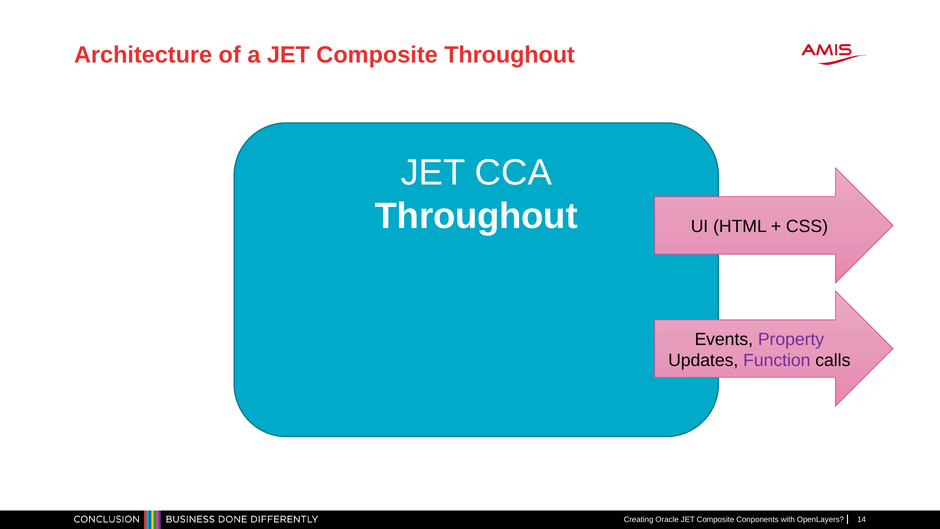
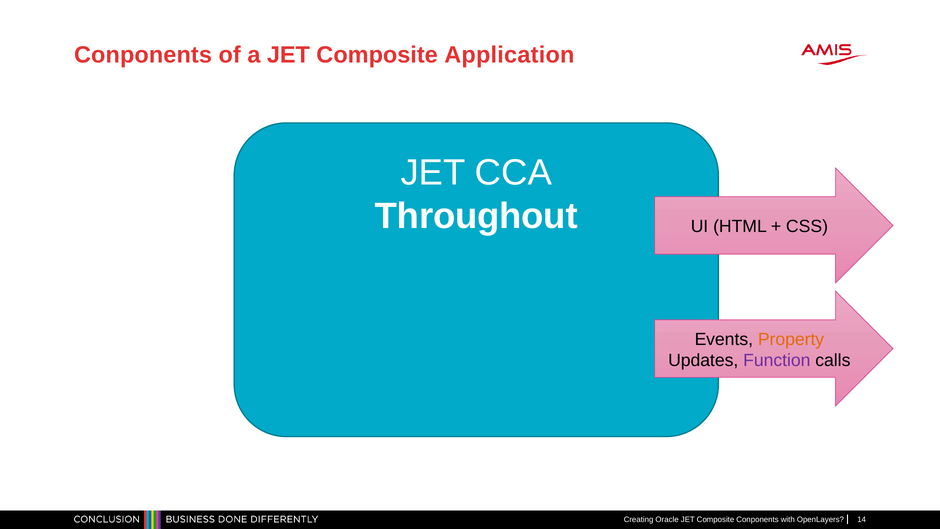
Architecture at (143, 55): Architecture -> Conponents
Composite Throughout: Throughout -> Application
Property colour: purple -> orange
